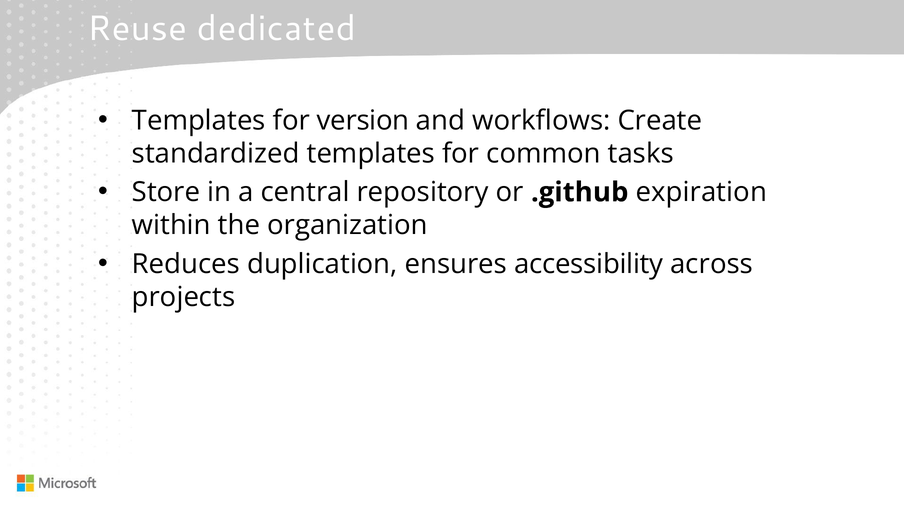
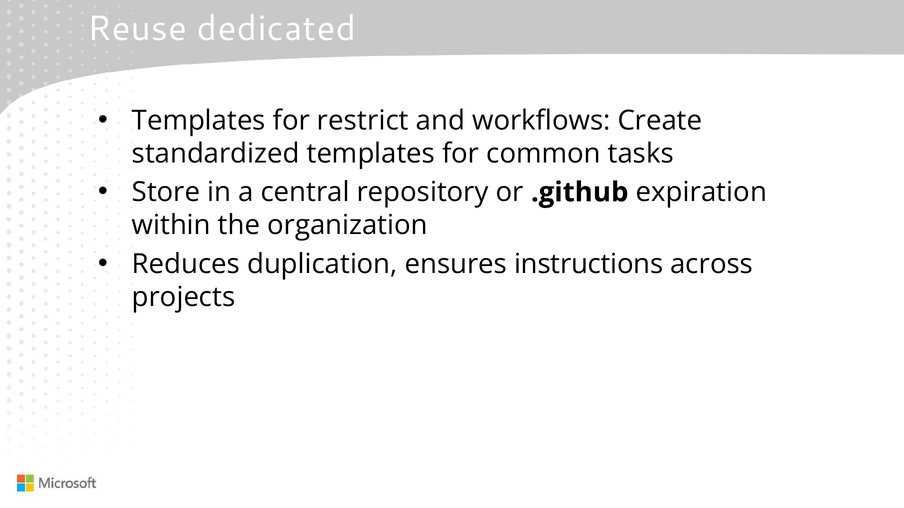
version: version -> restrict
accessibility: accessibility -> instructions
